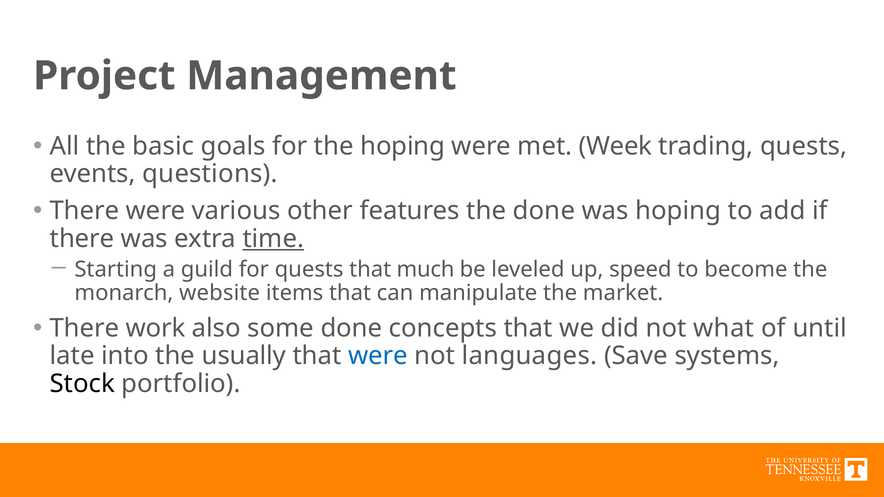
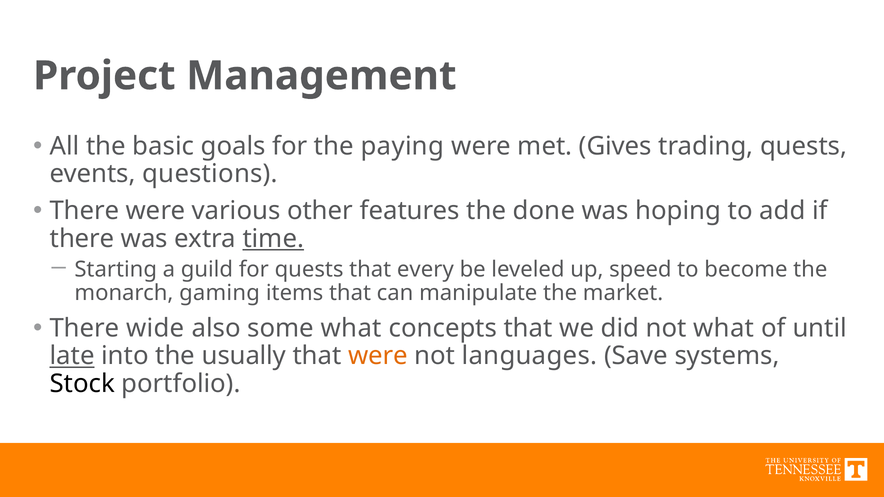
the hoping: hoping -> paying
Week: Week -> Gives
much: much -> every
website: website -> gaming
work: work -> wide
some done: done -> what
late underline: none -> present
were at (378, 356) colour: blue -> orange
